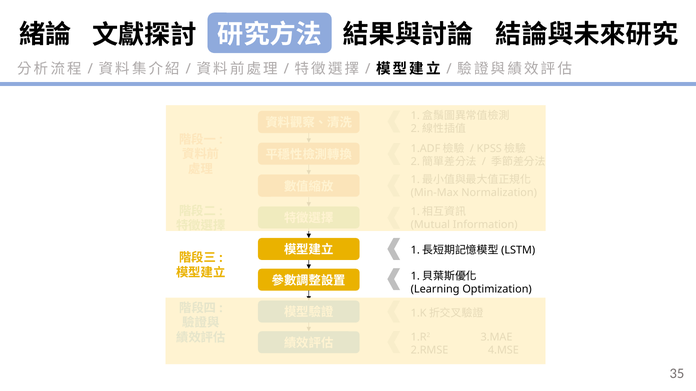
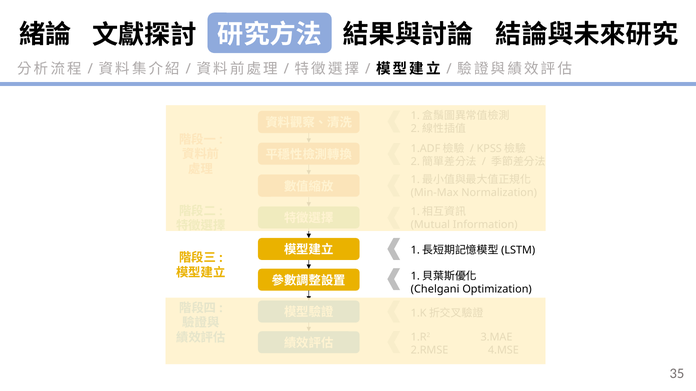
Learning: Learning -> Chelgani
